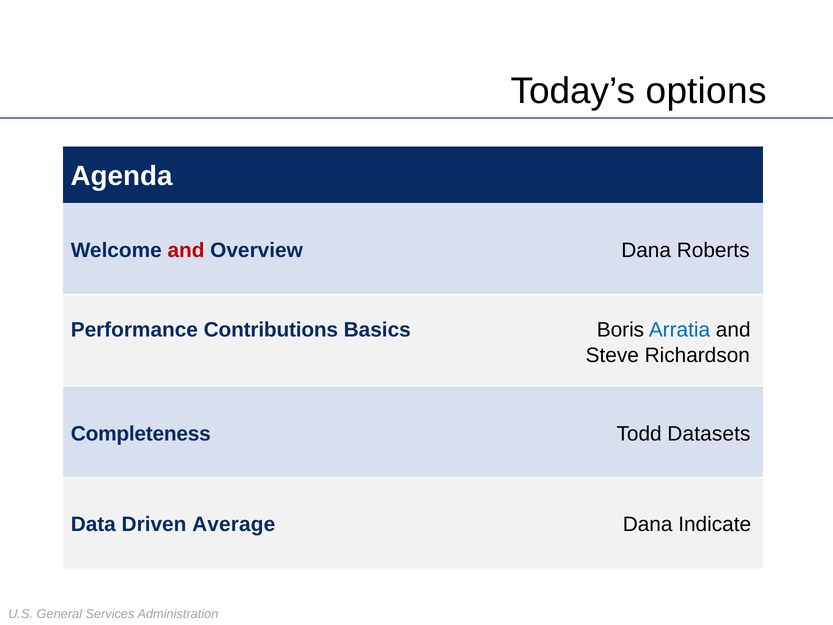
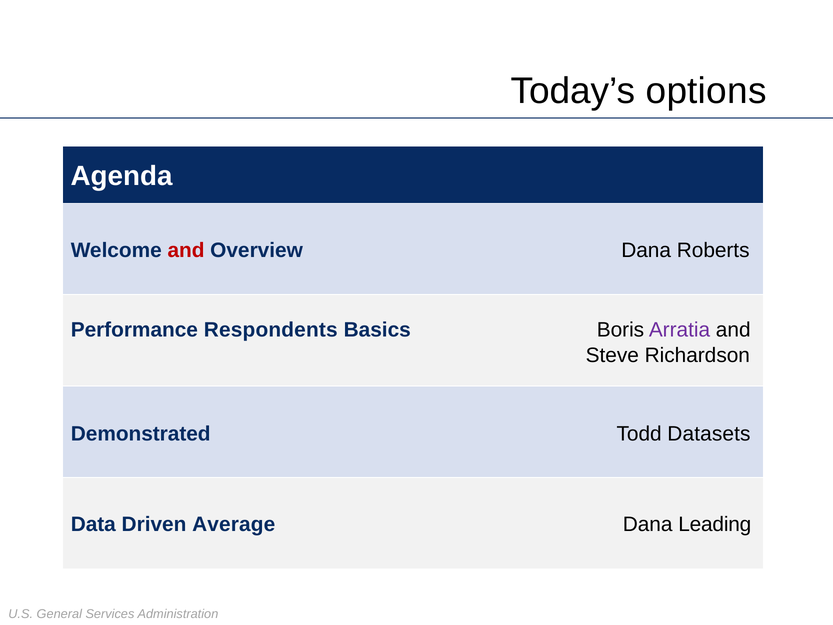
Contributions: Contributions -> Respondents
Arratia colour: blue -> purple
Completeness: Completeness -> Demonstrated
Indicate: Indicate -> Leading
